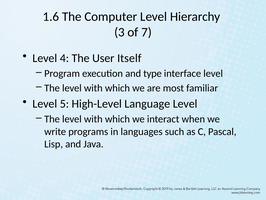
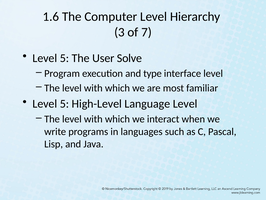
4 at (64, 58): 4 -> 5
Itself: Itself -> Solve
